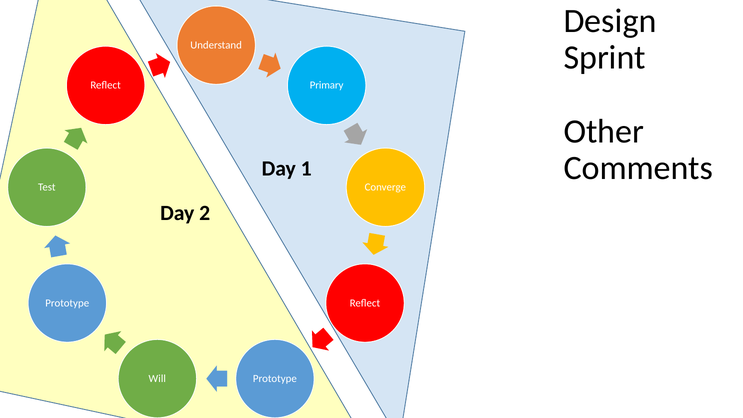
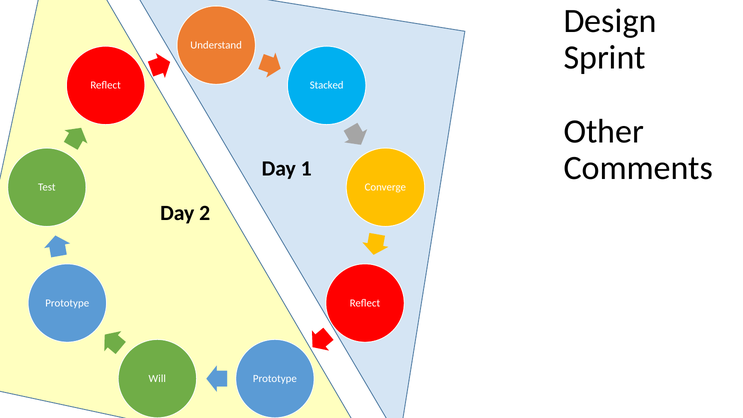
Primary: Primary -> Stacked
